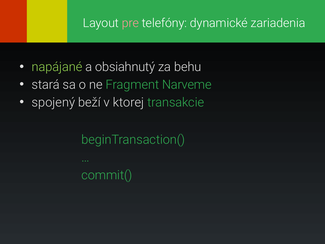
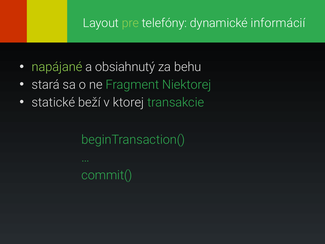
pre colour: pink -> light green
zariadenia: zariadenia -> informácií
Narveme: Narveme -> Niektorej
spojený: spojený -> statické
